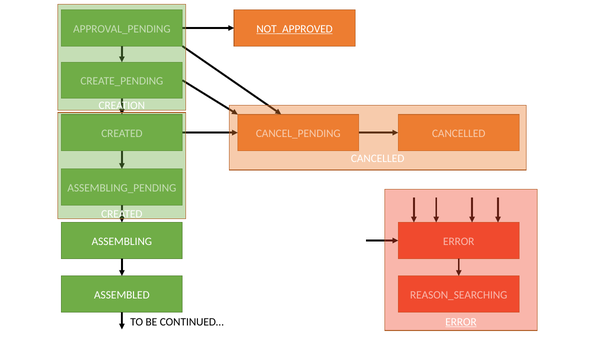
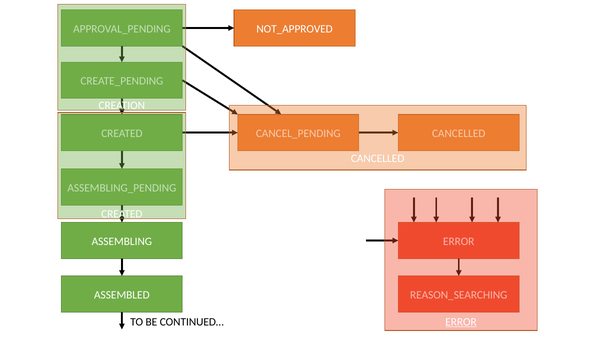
NOT_APPROVED underline: present -> none
